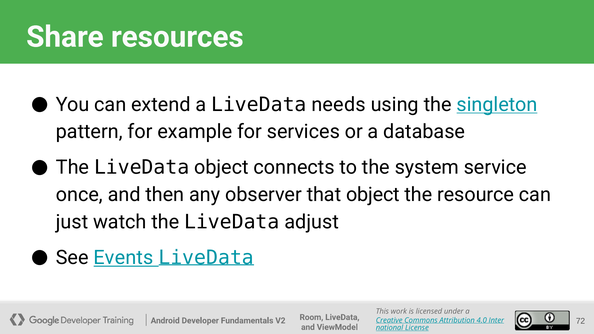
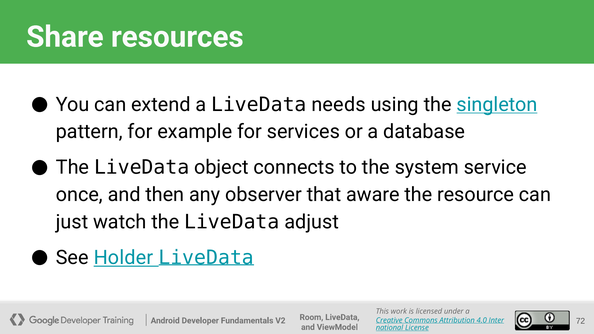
that object: object -> aware
Events: Events -> Holder
